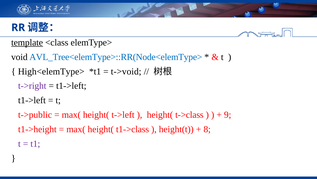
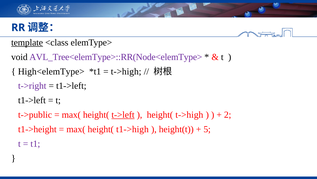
AVL_Tree<elemType>::RR(Node<elemType> colour: blue -> purple
t->void at (126, 71): t->void -> t->high
t->left underline: none -> present
height( t->class: t->class -> t->high
9: 9 -> 2
t1->class: t1->class -> t1->high
8: 8 -> 5
